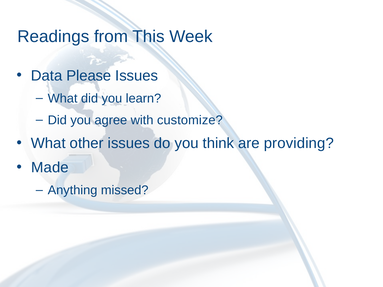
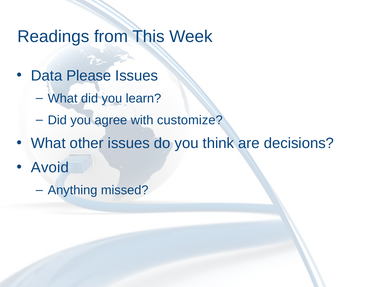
providing: providing -> decisions
Made: Made -> Avoid
